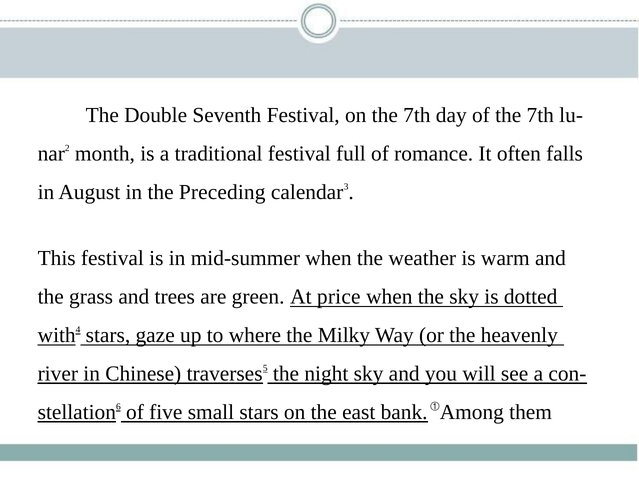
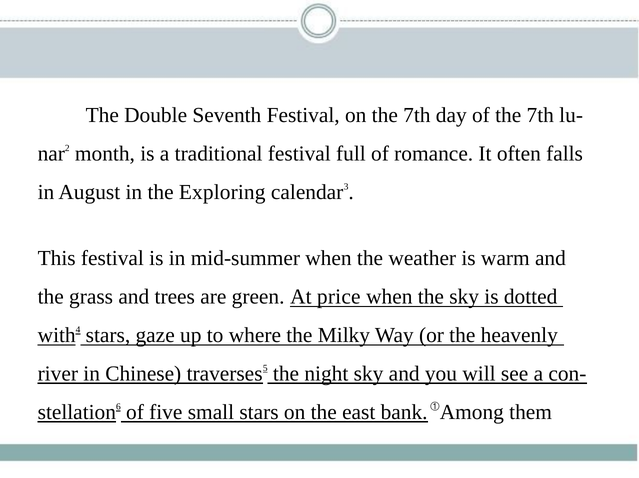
Preceding: Preceding -> Exploring
